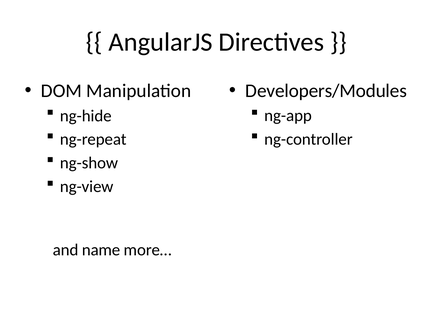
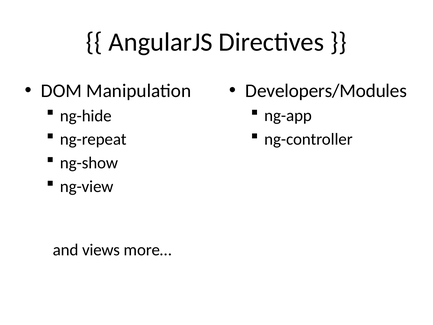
name: name -> views
